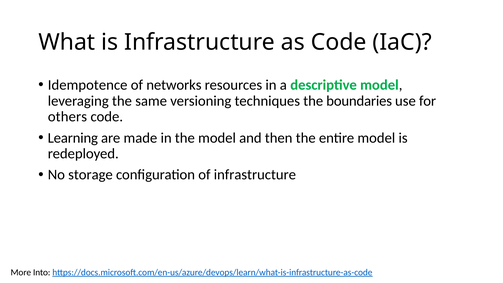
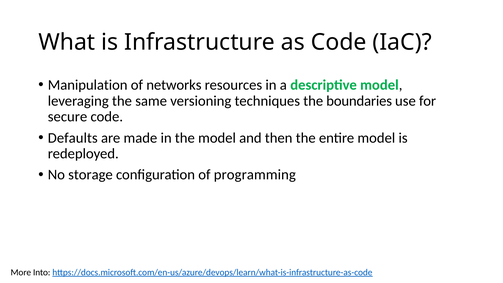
Idempotence: Idempotence -> Manipulation
others: others -> secure
Learning: Learning -> Defaults
of infrastructure: infrastructure -> programming
